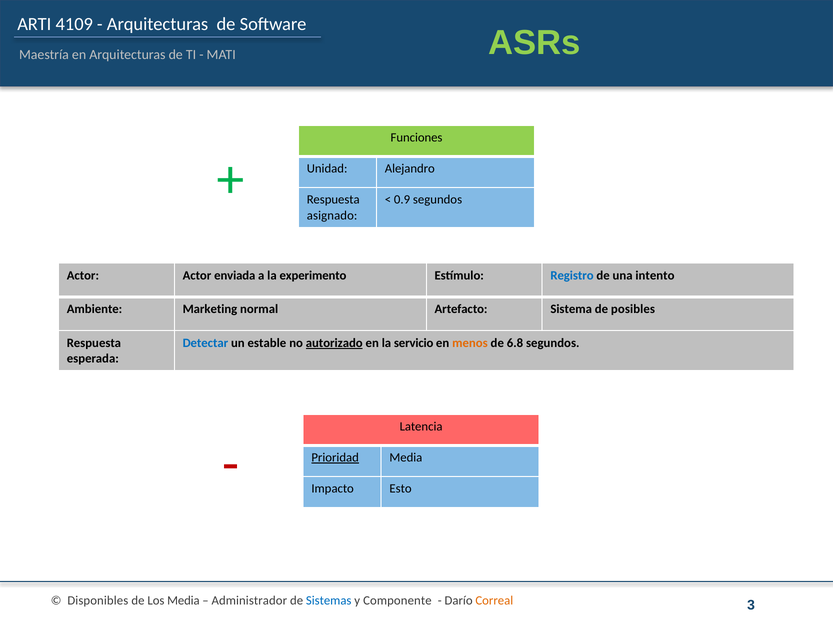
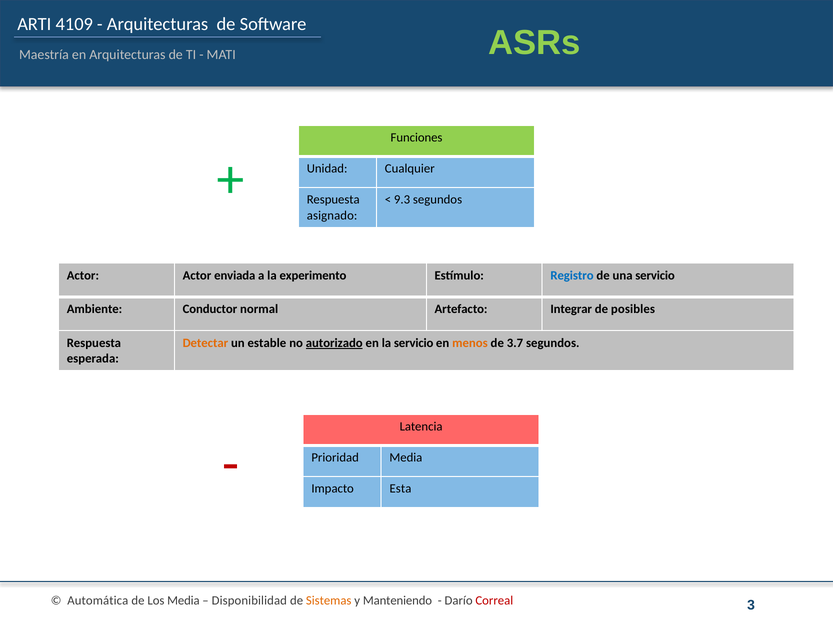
Alejandro: Alejandro -> Cualquier
0.9: 0.9 -> 9.3
una intento: intento -> servicio
Marketing: Marketing -> Conductor
Sistema: Sistema -> Integrar
Detectar colour: blue -> orange
6.8: 6.8 -> 3.7
Prioridad underline: present -> none
Esto: Esto -> Esta
Disponibles: Disponibles -> Automática
Administrador: Administrador -> Disponibilidad
Sistemas colour: blue -> orange
Componente: Componente -> Manteniendo
Correal colour: orange -> red
